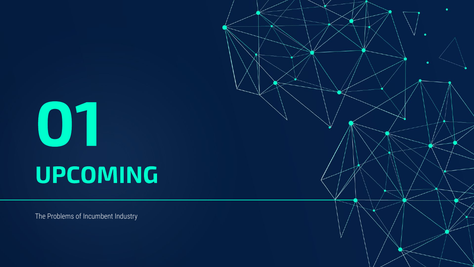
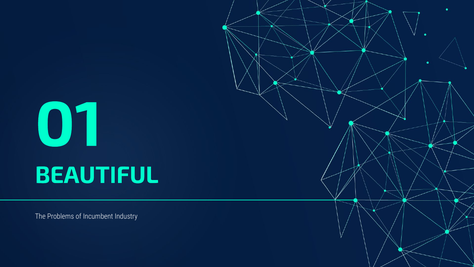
UPCOMING: UPCOMING -> BEAUTIFUL
